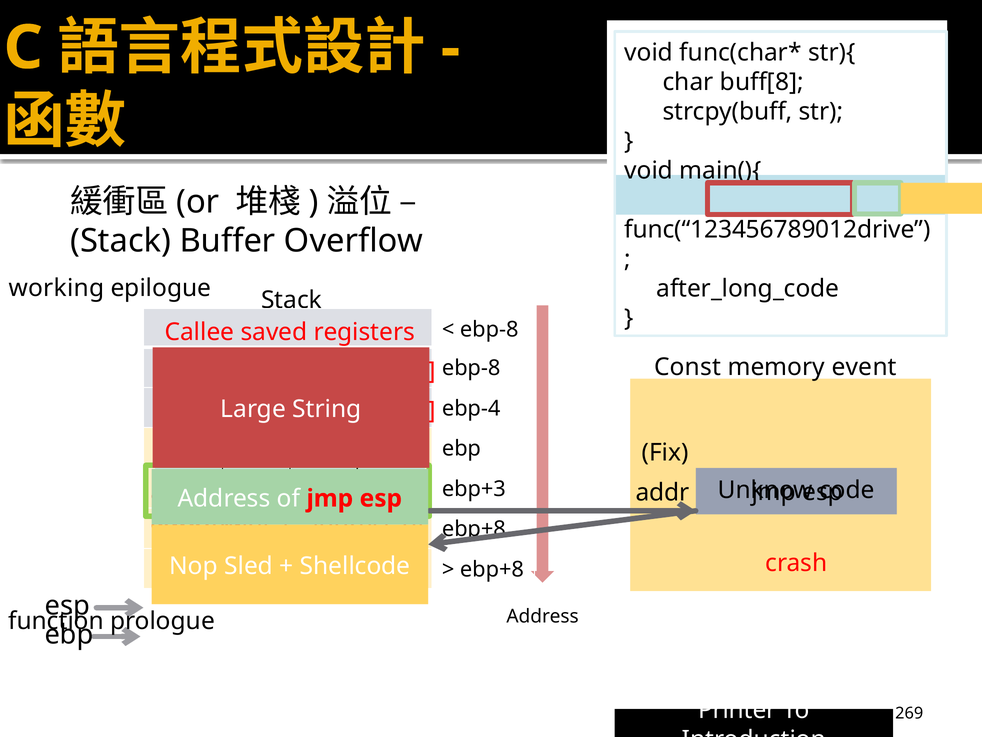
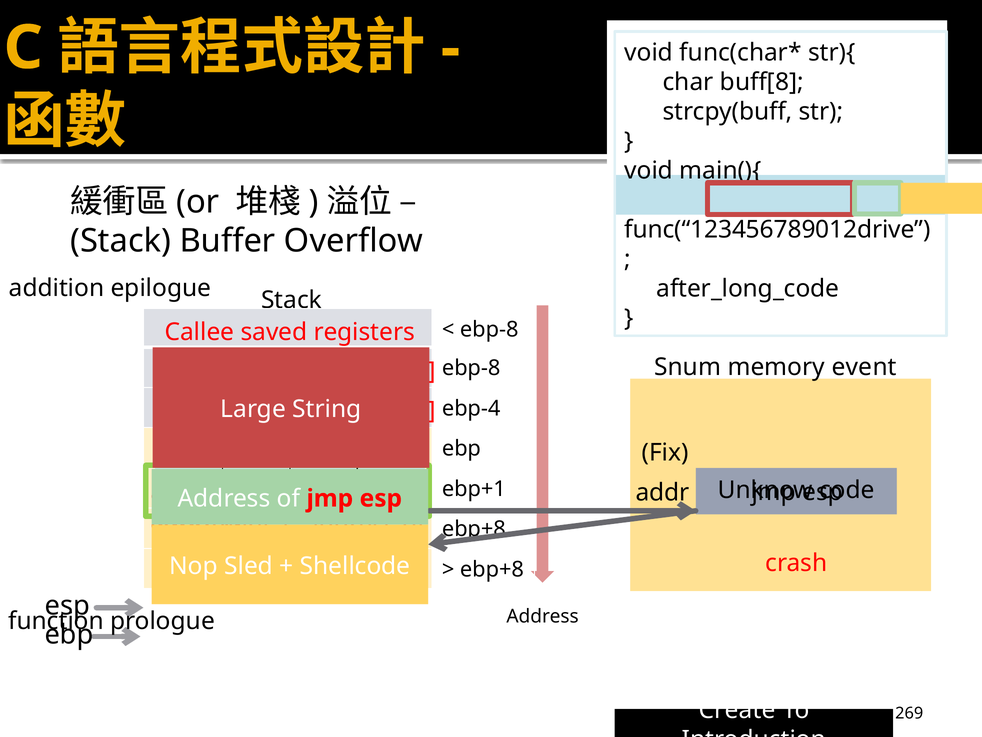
working: working -> addition
Const: Const -> Snum
ebp+3: ebp+3 -> ebp+1
Printer: Printer -> Create
